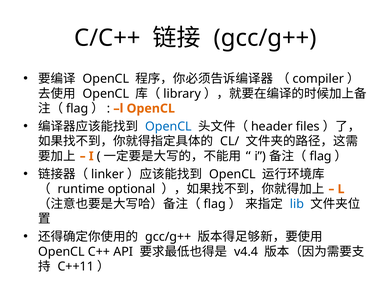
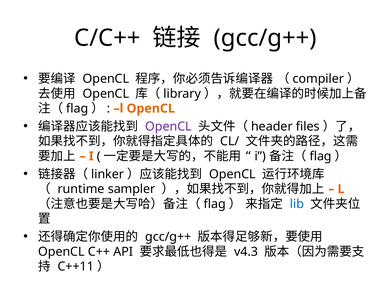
OpenCL at (168, 126) colour: blue -> purple
optional: optional -> sampler
v4.4: v4.4 -> v4.3
